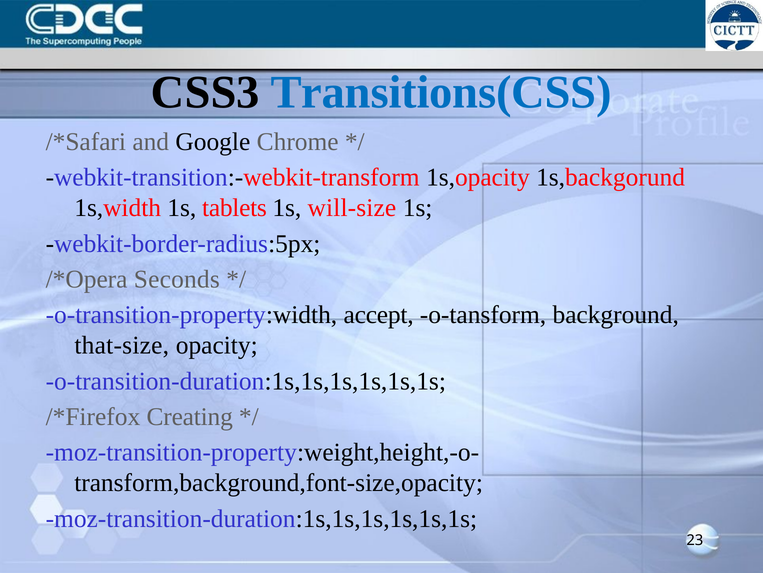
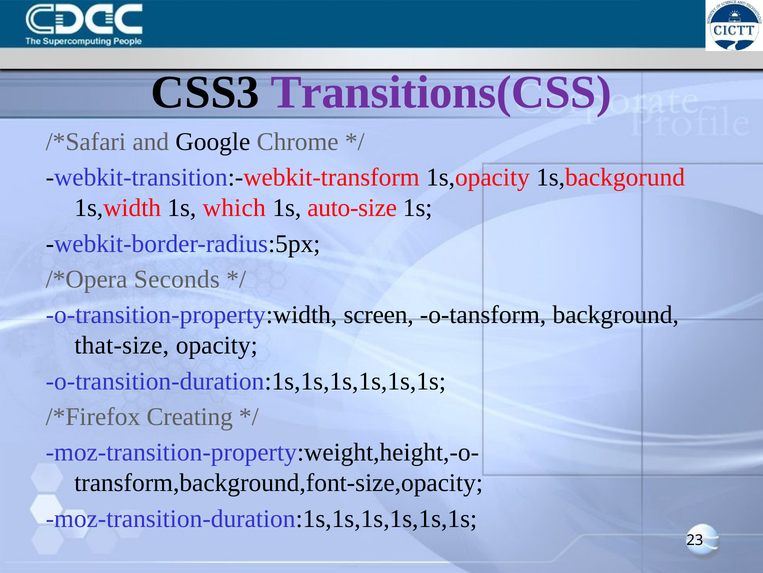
Transitions(CSS colour: blue -> purple
tablets: tablets -> which
will-size: will-size -> auto-size
accept: accept -> screen
